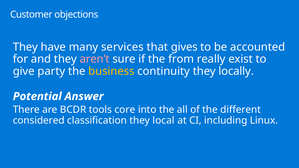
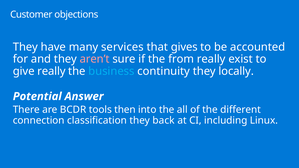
give party: party -> really
business colour: yellow -> light blue
core: core -> then
considered: considered -> connection
local: local -> back
